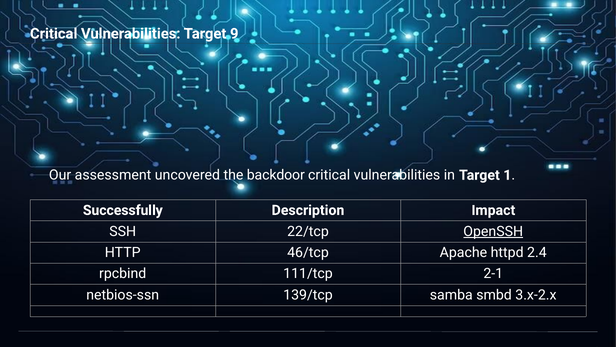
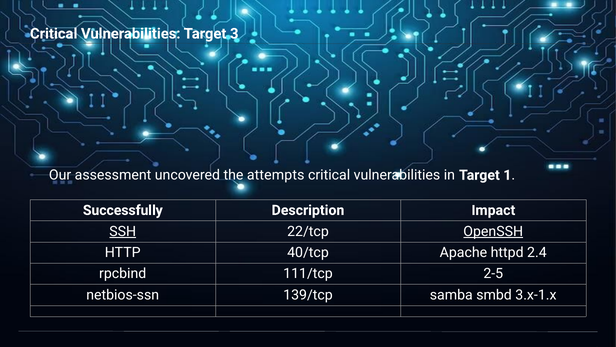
9: 9 -> 3
backdoor: backdoor -> attempts
SSH underline: none -> present
46/tcp: 46/tcp -> 40/tcp
2-1: 2-1 -> 2-5
3.x-2.x: 3.x-2.x -> 3.x-1.x
